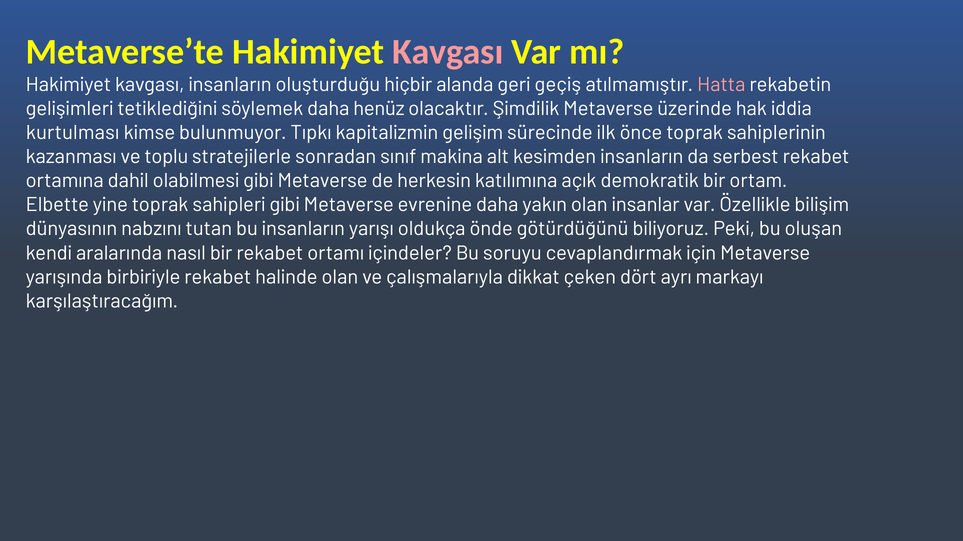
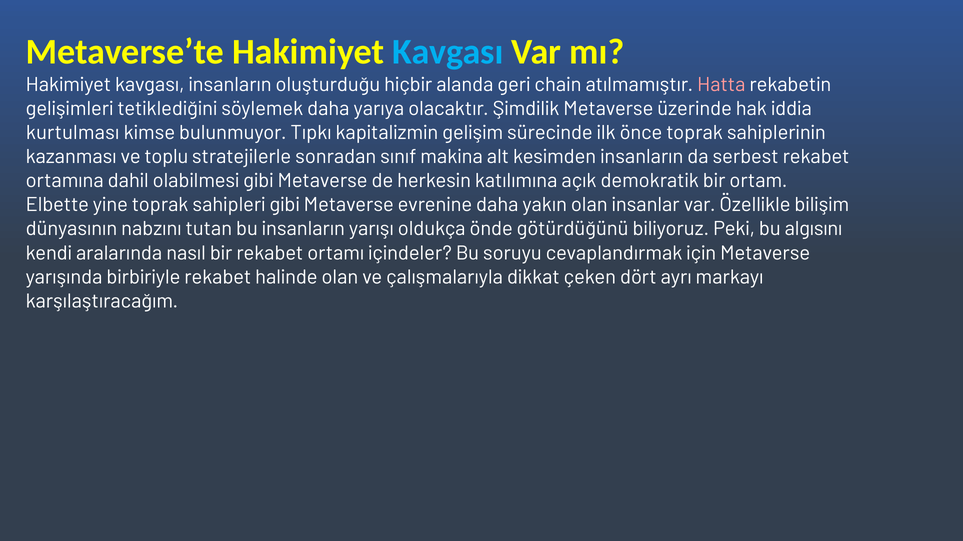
Kavgası at (448, 52) colour: pink -> light blue
geçiş: geçiş -> chain
henüz: henüz -> yarıya
oluşan: oluşan -> algısını
